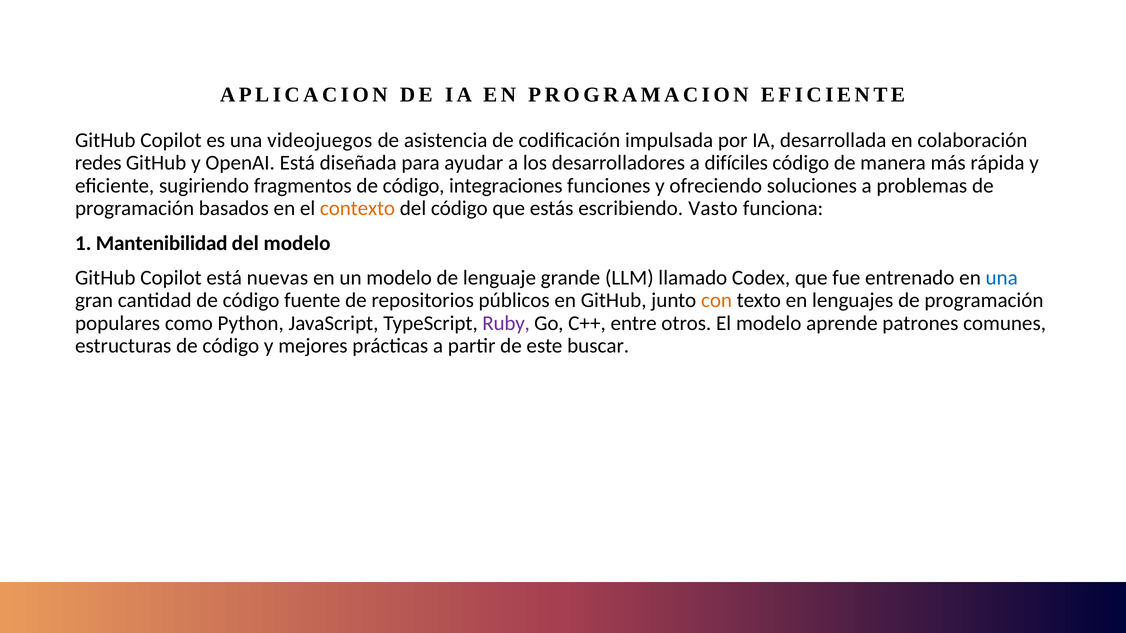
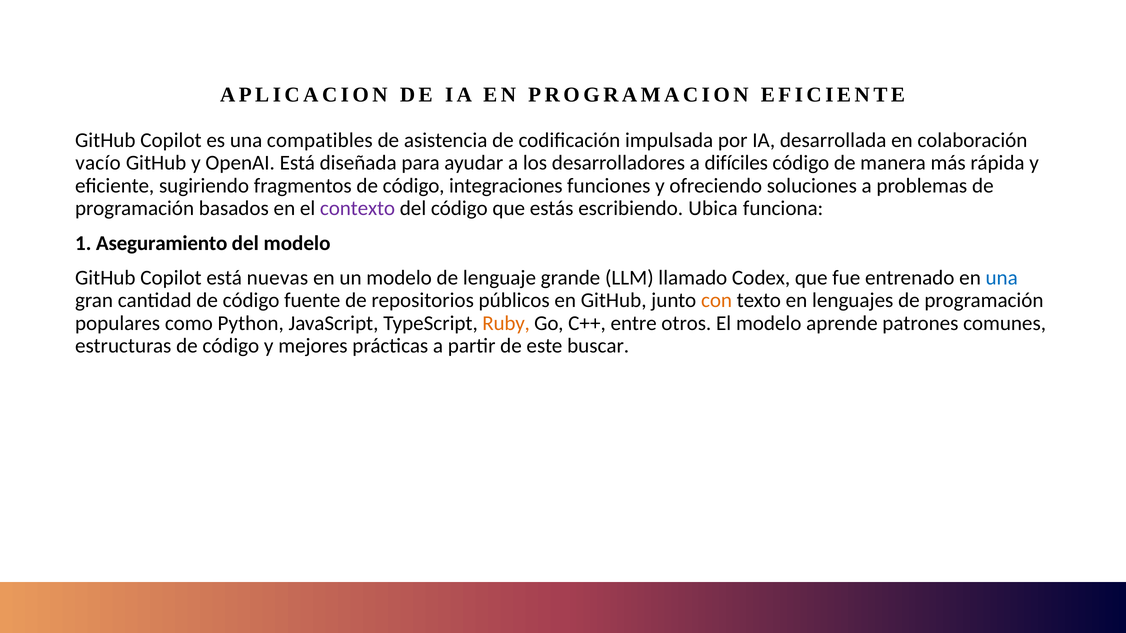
videojuegos: videojuegos -> compatibles
redes: redes -> vacío
contexto colour: orange -> purple
Vasto: Vasto -> Ubica
Mantenibilidad: Mantenibilidad -> Aseguramiento
Ruby colour: purple -> orange
